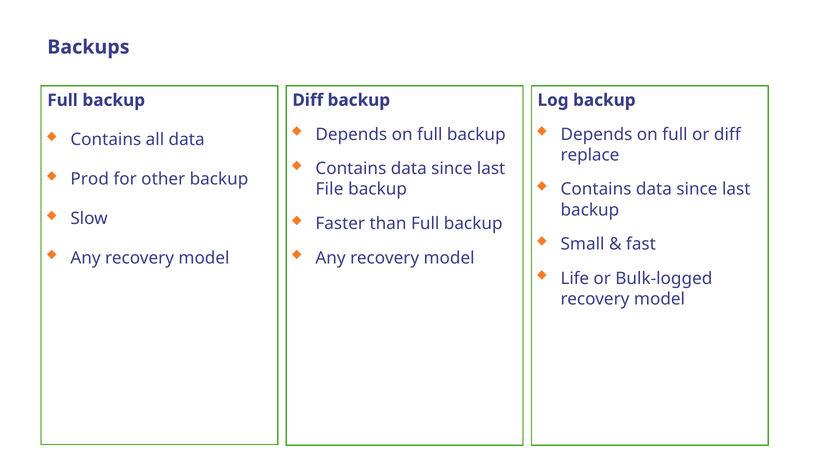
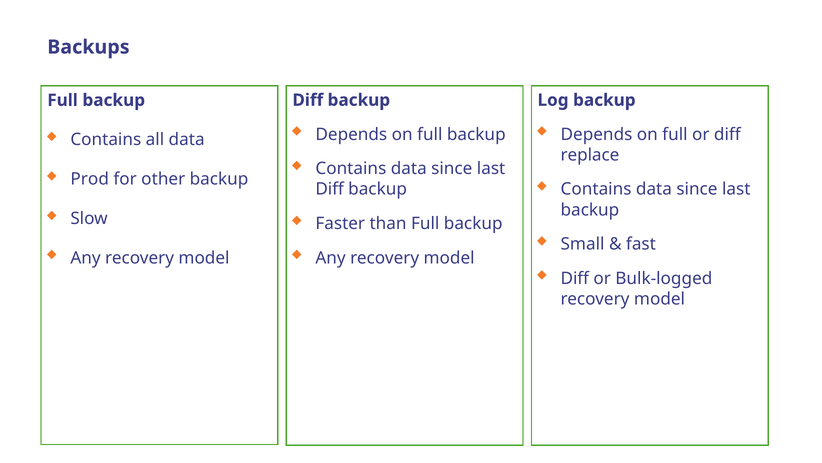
File at (330, 189): File -> Diff
Life at (575, 278): Life -> Diff
